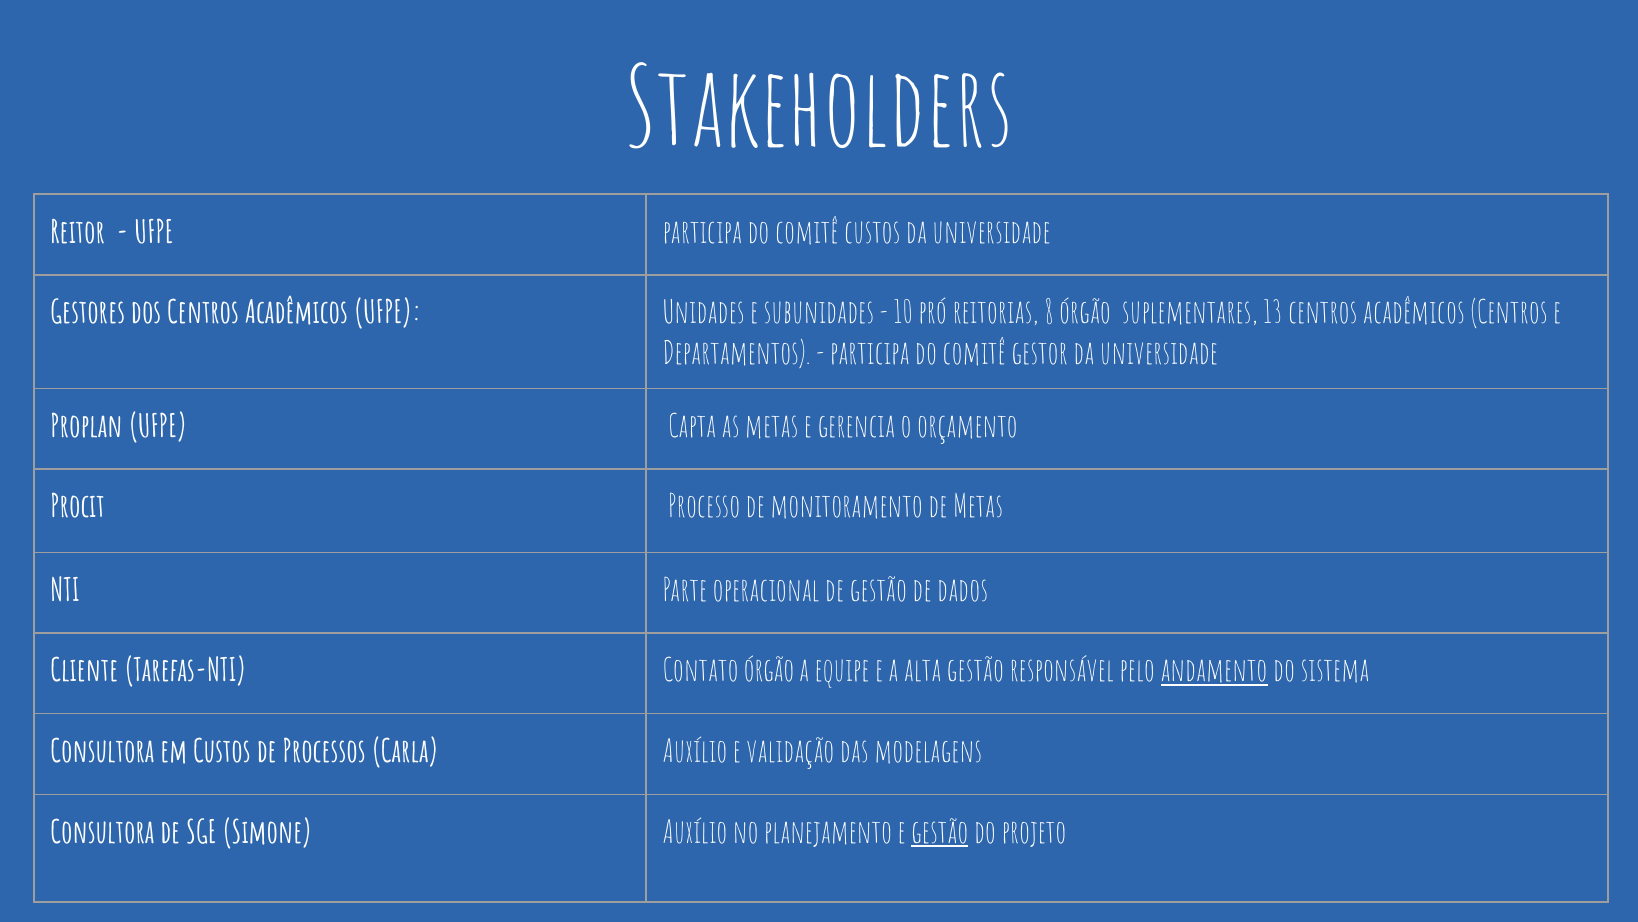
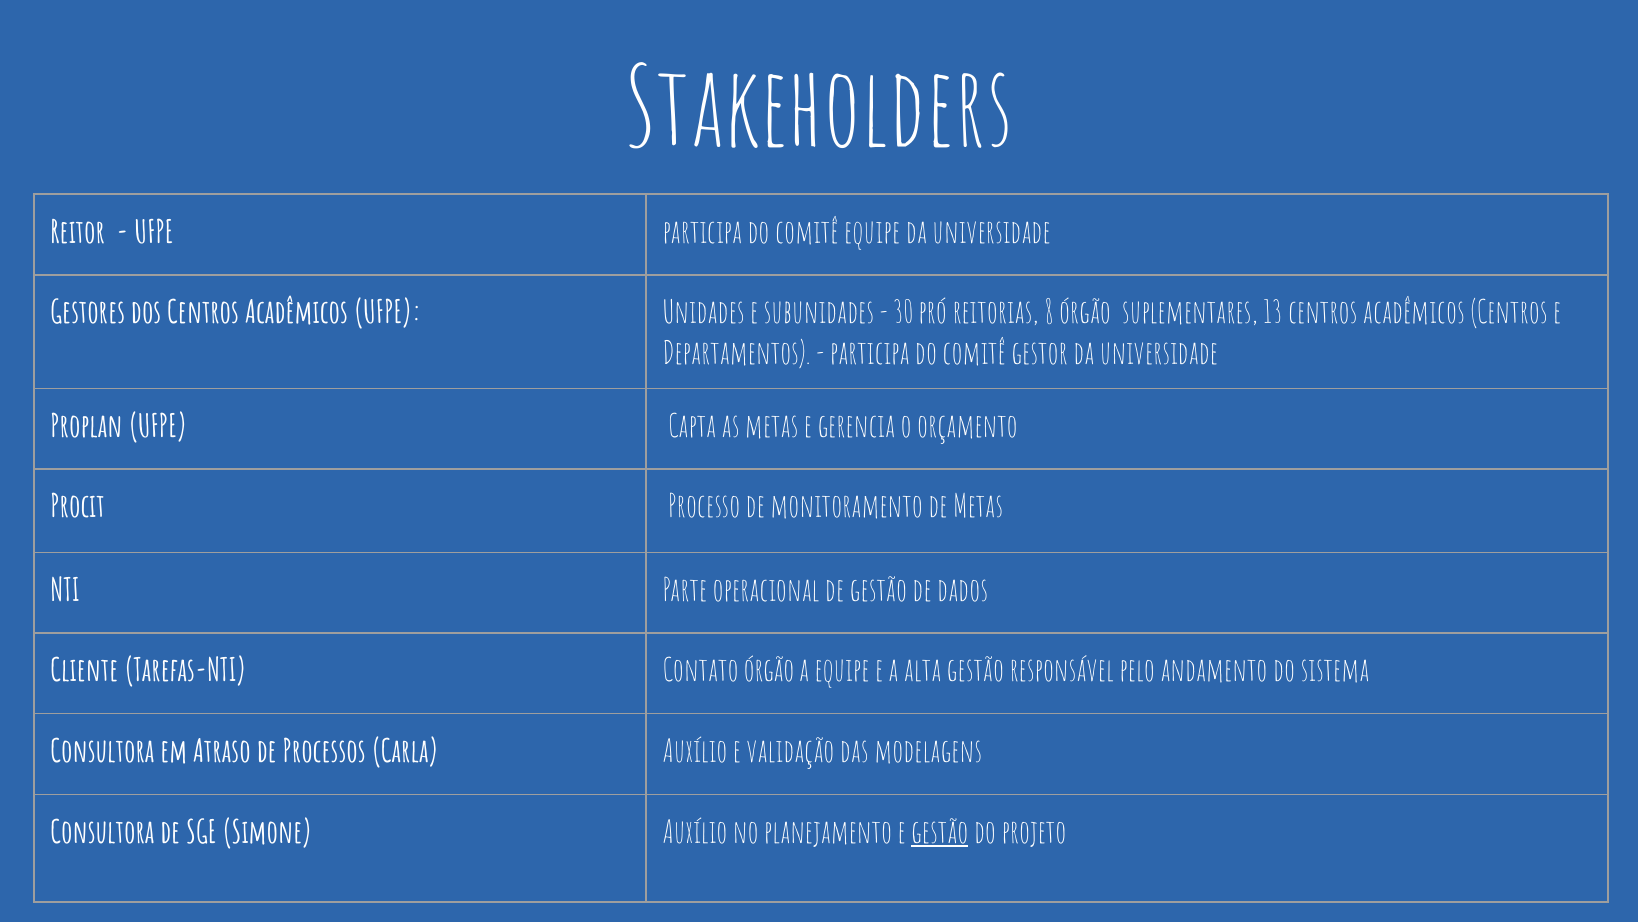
comitê custos: custos -> equipe
10: 10 -> 30
andamento underline: present -> none
em Custos: Custos -> Atraso
